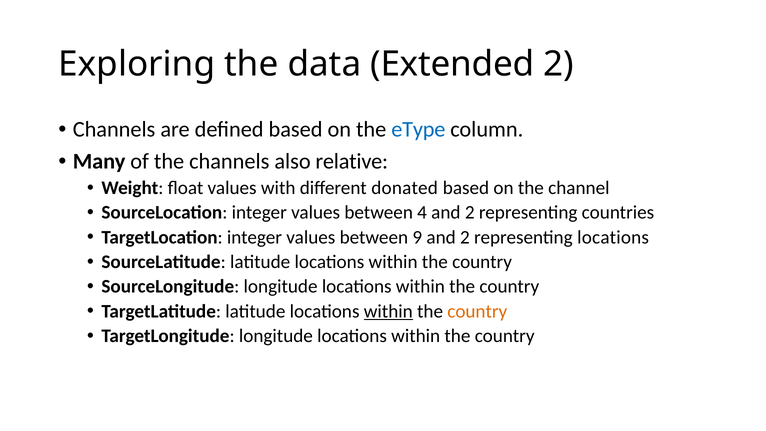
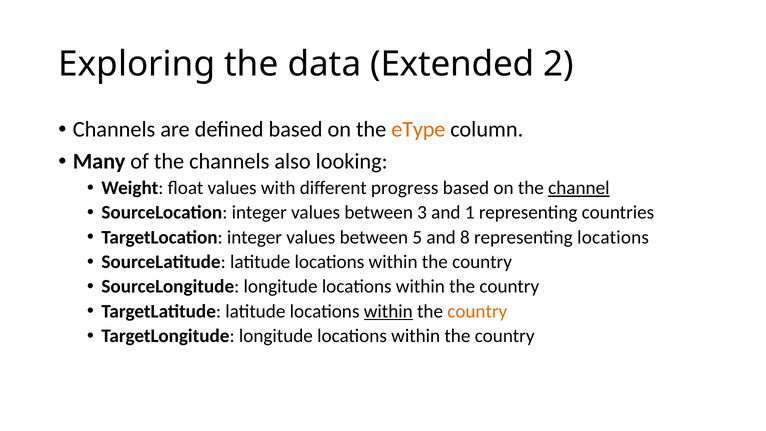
eType colour: blue -> orange
relative: relative -> looking
donated: donated -> progress
channel underline: none -> present
4: 4 -> 3
2 at (470, 213): 2 -> 1
9: 9 -> 5
2 at (465, 237): 2 -> 8
